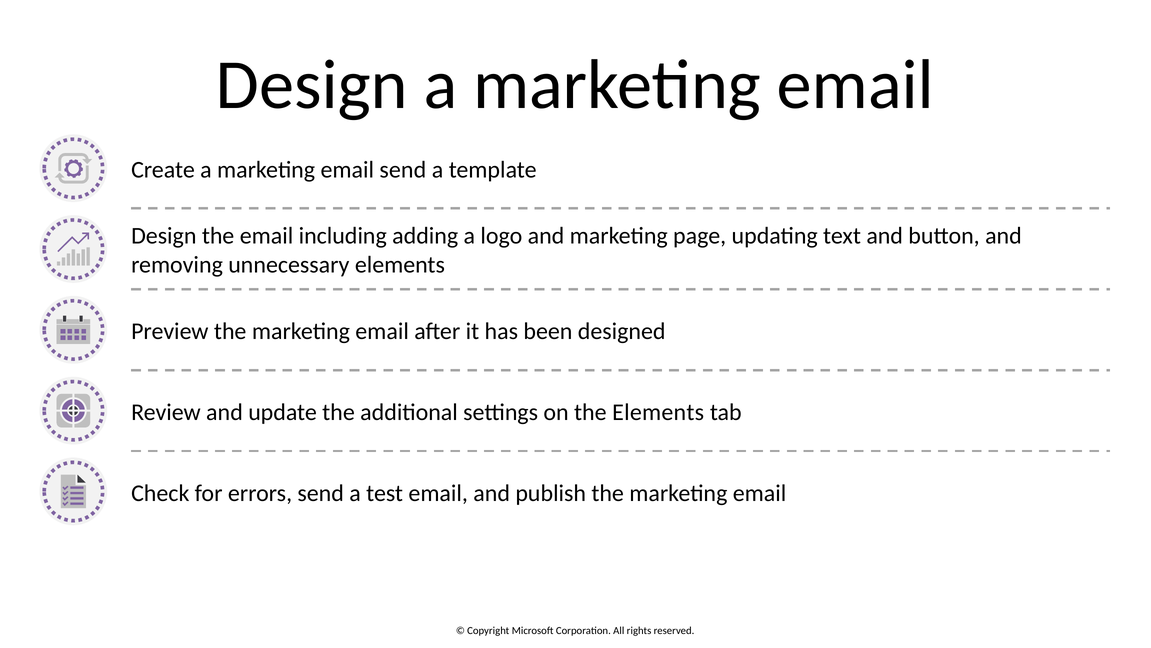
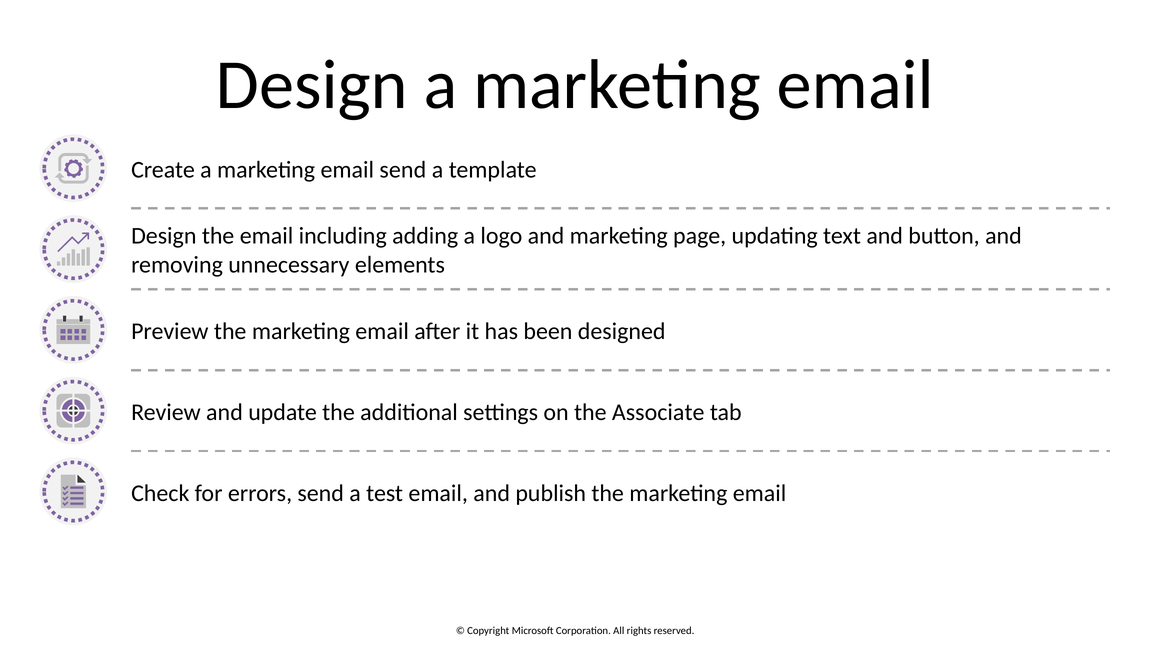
the Elements: Elements -> Associate
